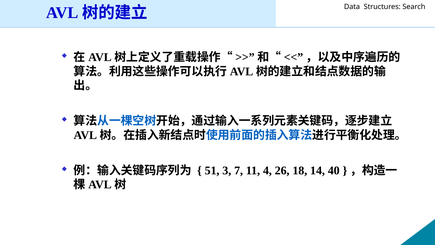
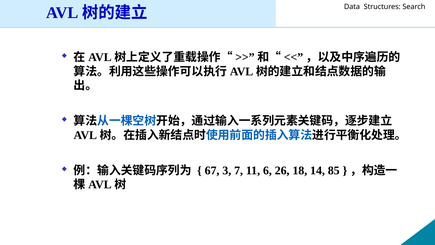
51: 51 -> 67
4: 4 -> 6
40: 40 -> 85
